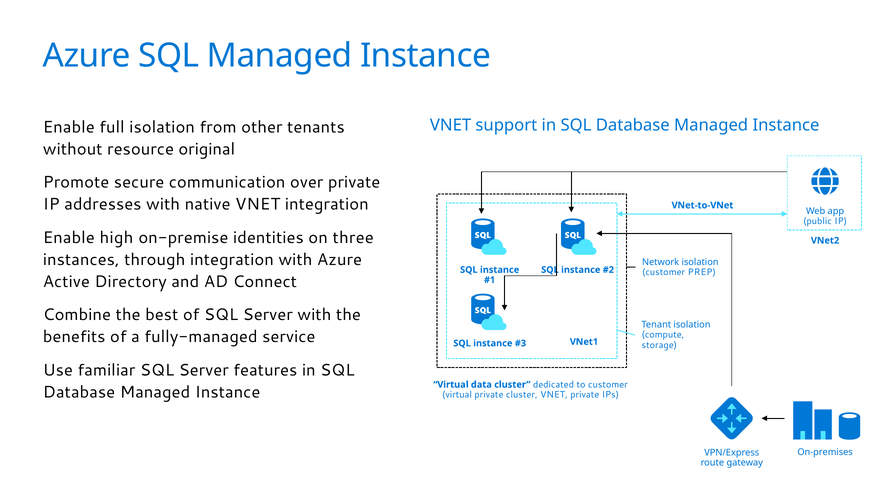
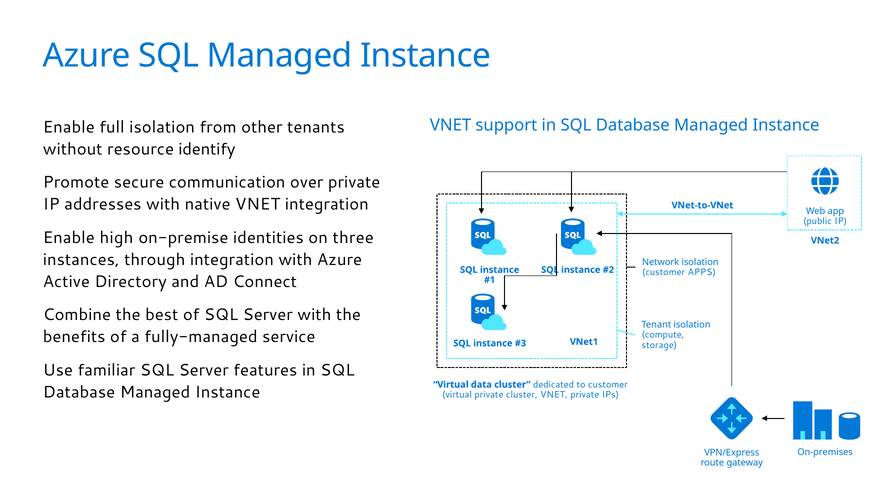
original: original -> identify
PREP: PREP -> APPS
